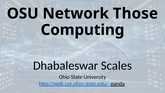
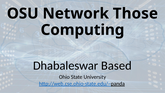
Scales: Scales -> Based
